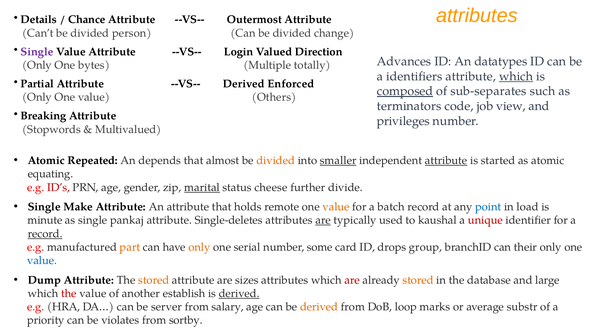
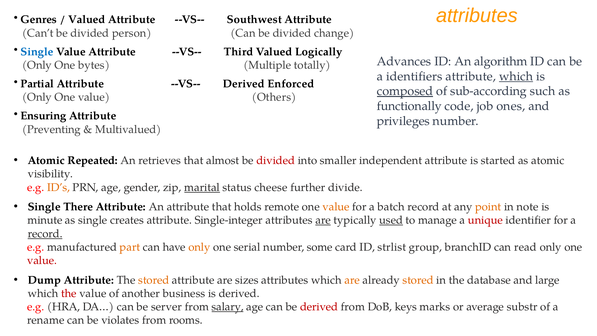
Details: Details -> Genres
Chance at (87, 20): Chance -> Valued
Outermost: Outermost -> Southwest
Single at (37, 52) colour: purple -> blue
Login: Login -> Third
Direction: Direction -> Logically
datatypes: datatypes -> algorithm
sub-separates: sub-separates -> sub-according
terminators: terminators -> functionally
view: view -> ones
Breaking: Breaking -> Ensuring
Stopwords: Stopwords -> Preventing
depends: depends -> retrieves
divided at (276, 160) colour: orange -> red
smaller underline: present -> none
attribute at (446, 160) underline: present -> none
equating: equating -> visibility
ID’s colour: red -> orange
Make: Make -> There
point colour: blue -> orange
load: load -> note
pankaj: pankaj -> creates
Single-deletes: Single-deletes -> Single-integer
used underline: none -> present
kaushal: kaushal -> manage
drops: drops -> strlist
their: their -> read
value at (42, 260) colour: blue -> red
are at (352, 280) colour: red -> orange
establish: establish -> business
derived at (239, 293) underline: present -> none
salary underline: none -> present
derived at (319, 307) colour: orange -> red
loop: loop -> keys
priority: priority -> rename
sortby: sortby -> rooms
